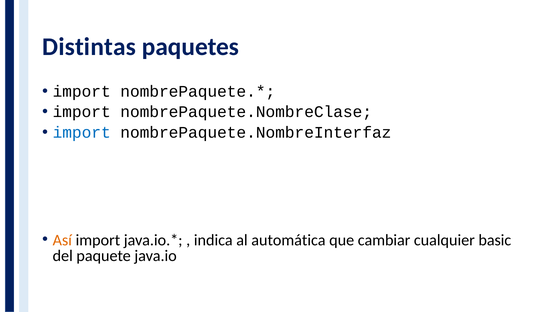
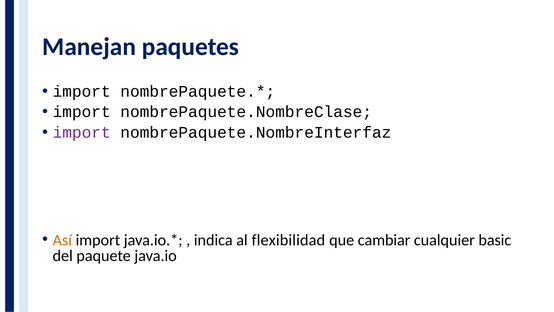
Distintas: Distintas -> Manejan
import at (82, 132) colour: blue -> purple
automática: automática -> flexibilidad
